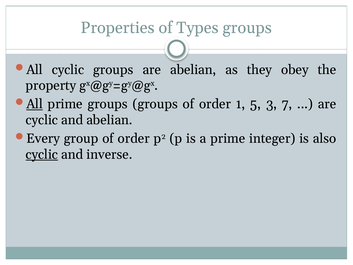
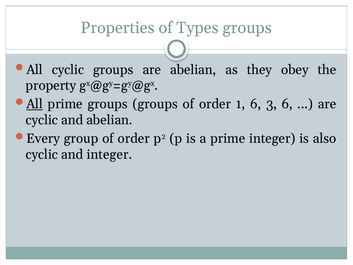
1 5: 5 -> 6
3 7: 7 -> 6
cyclic at (42, 154) underline: present -> none
and inverse: inverse -> integer
